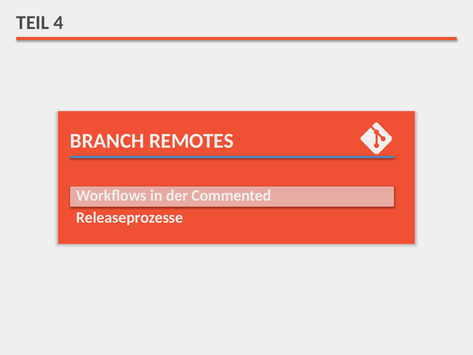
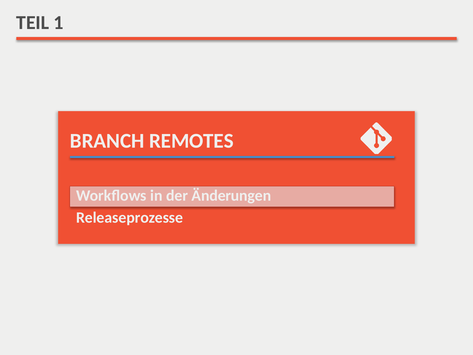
4: 4 -> 1
Commented: Commented -> Änderungen
